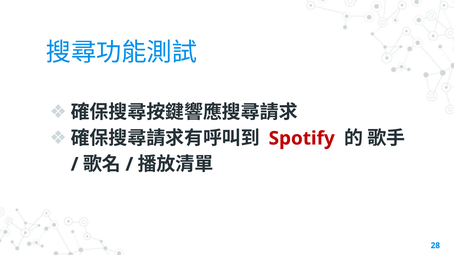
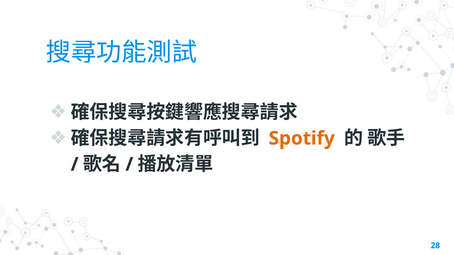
Spotify colour: red -> orange
